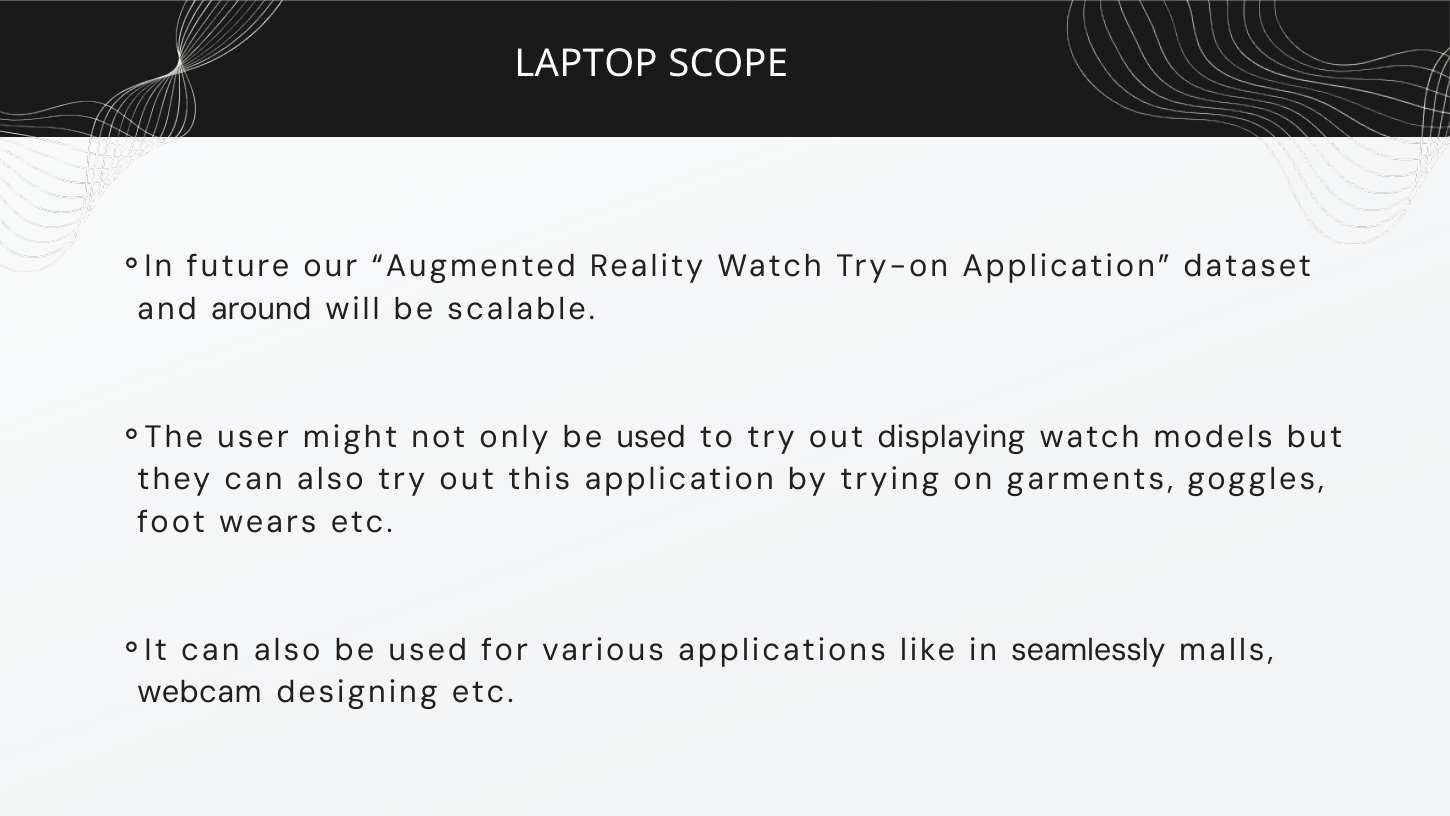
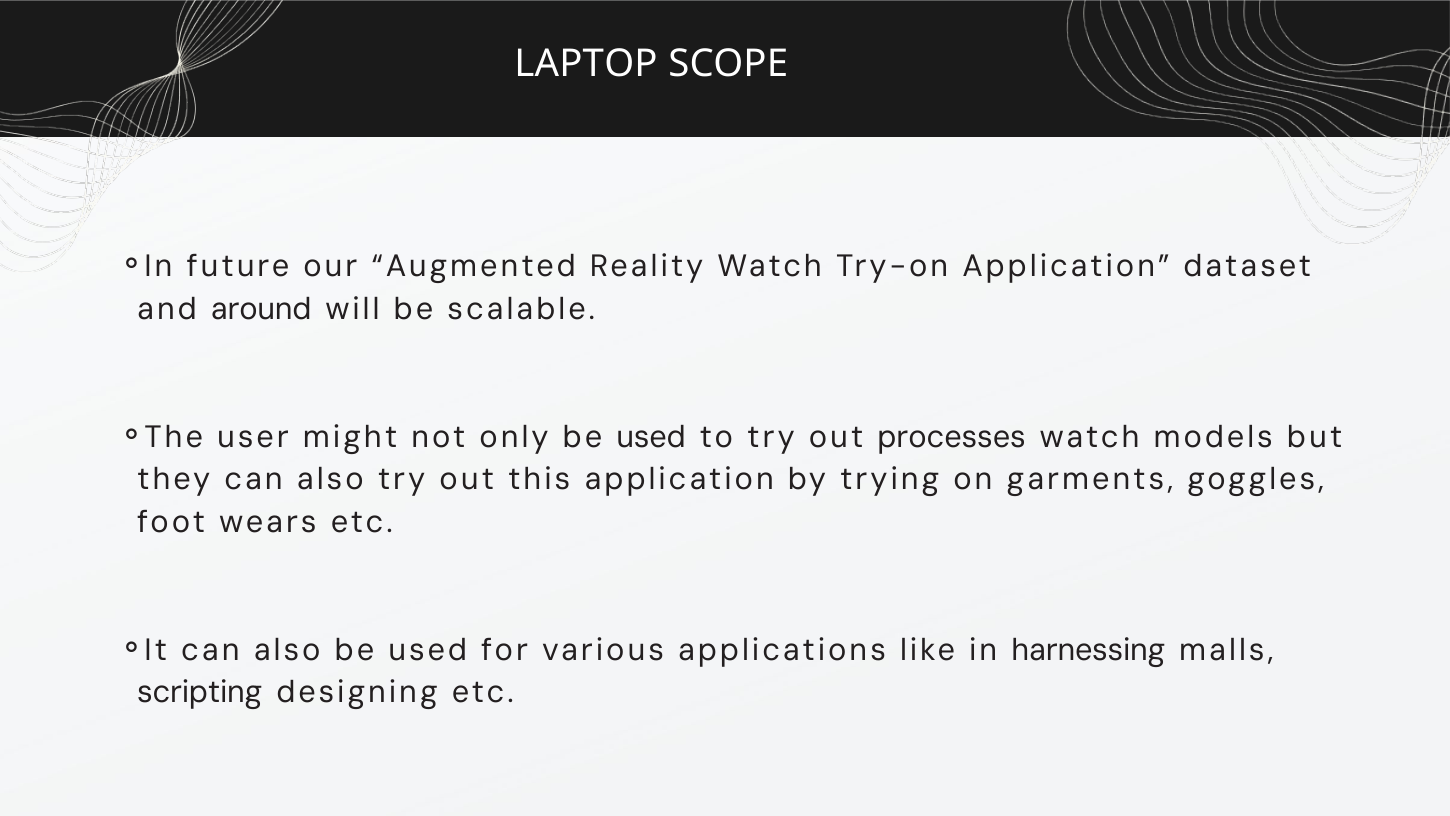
displaying: displaying -> processes
seamlessly: seamlessly -> harnessing
webcam: webcam -> scripting
